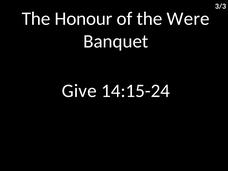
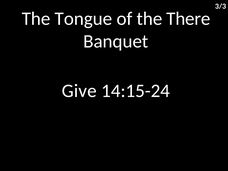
Honour: Honour -> Tongue
Were: Were -> There
